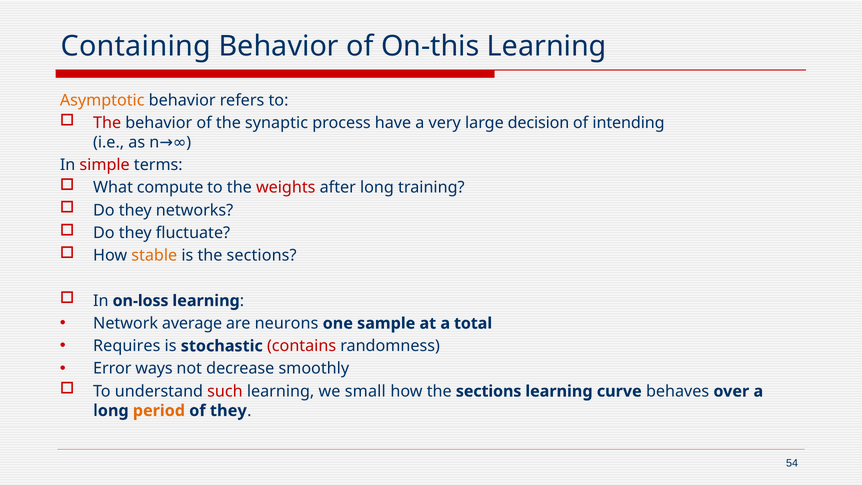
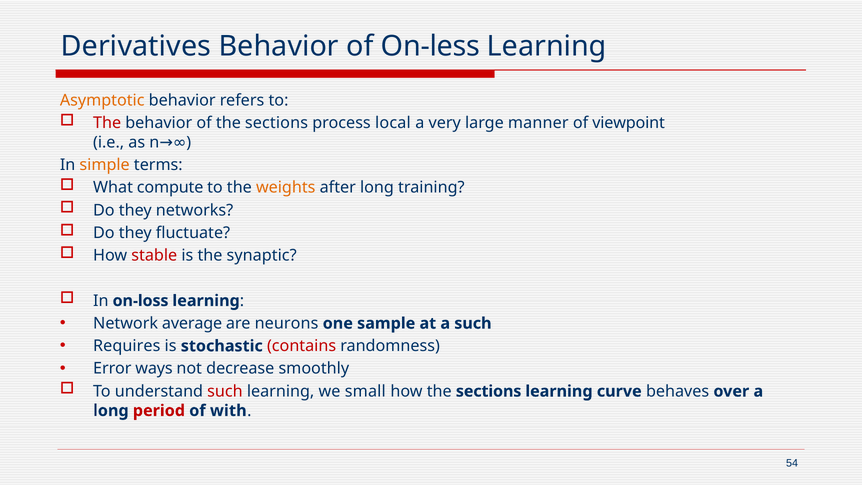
Containing: Containing -> Derivatives
On-this: On-this -> On-less
of the synaptic: synaptic -> sections
have: have -> local
decision: decision -> manner
intending: intending -> viewpoint
simple colour: red -> orange
weights colour: red -> orange
stable colour: orange -> red
is the sections: sections -> synaptic
a total: total -> such
period colour: orange -> red
of they: they -> with
